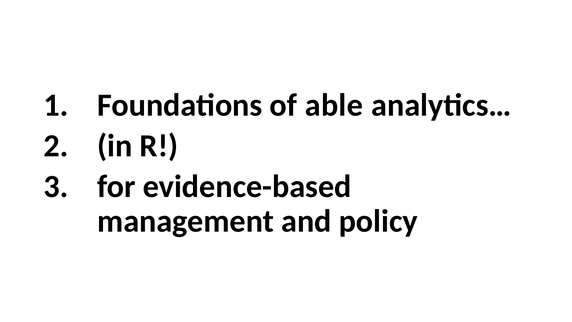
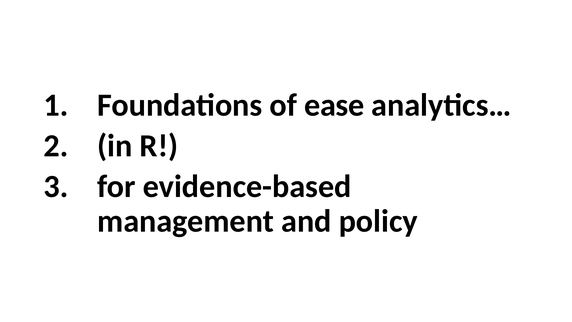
able: able -> ease
